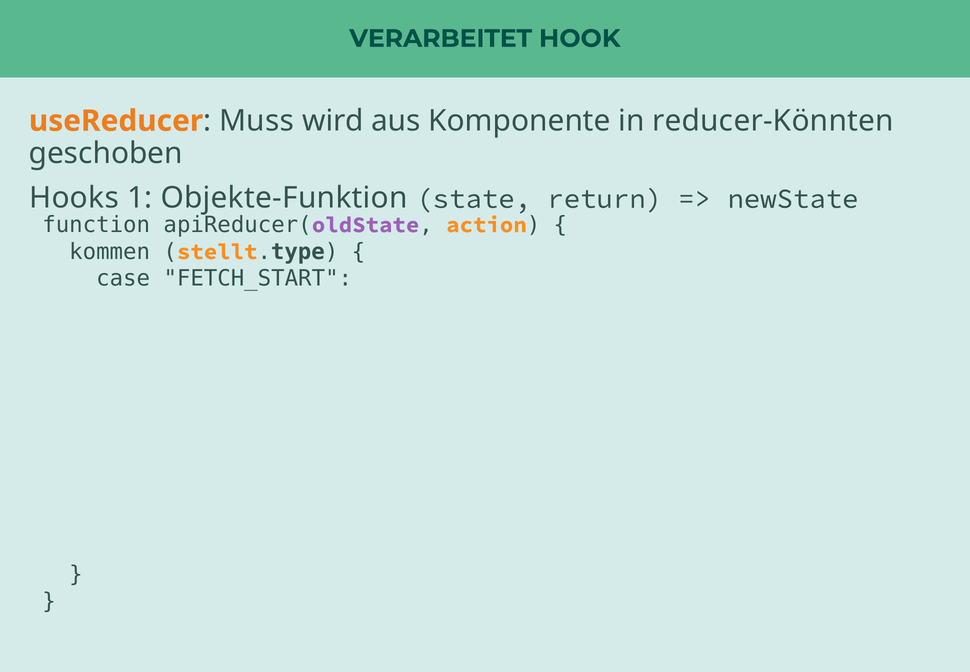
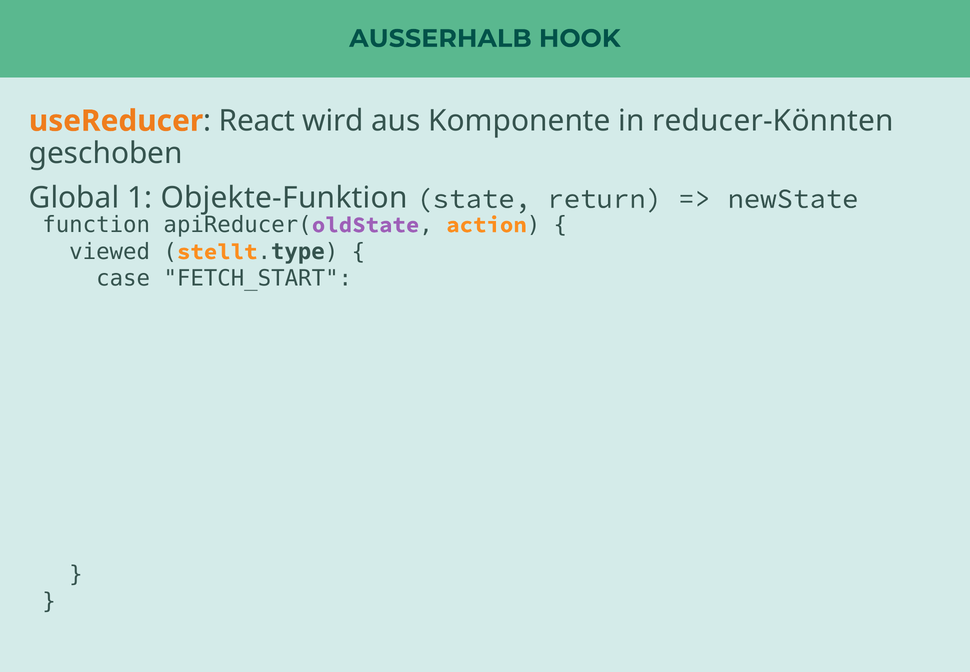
VERARBEITET: VERARBEITET -> AUSSERHALB
Muss: Muss -> React
Hooks: Hooks -> Global
kommen: kommen -> viewed
